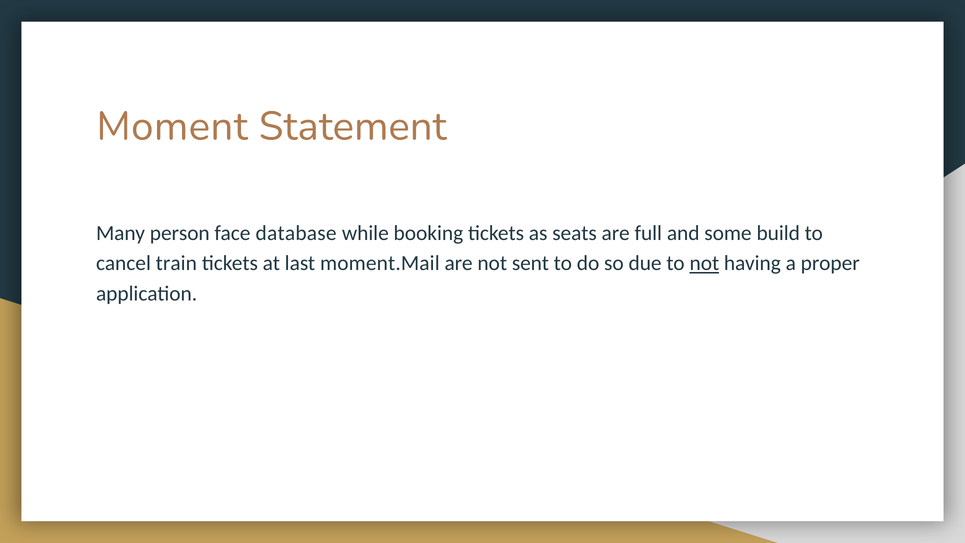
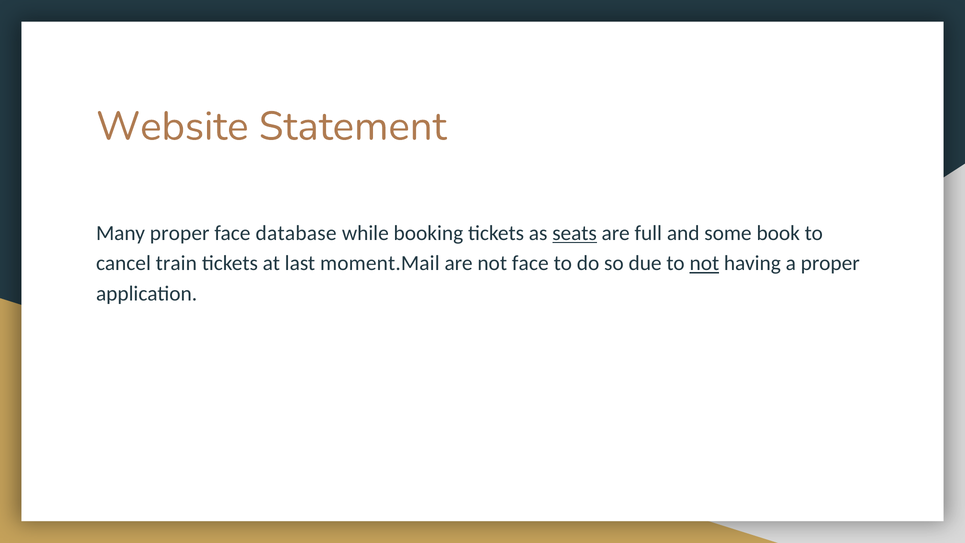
Moment: Moment -> Website
Many person: person -> proper
seats underline: none -> present
build: build -> book
not sent: sent -> face
